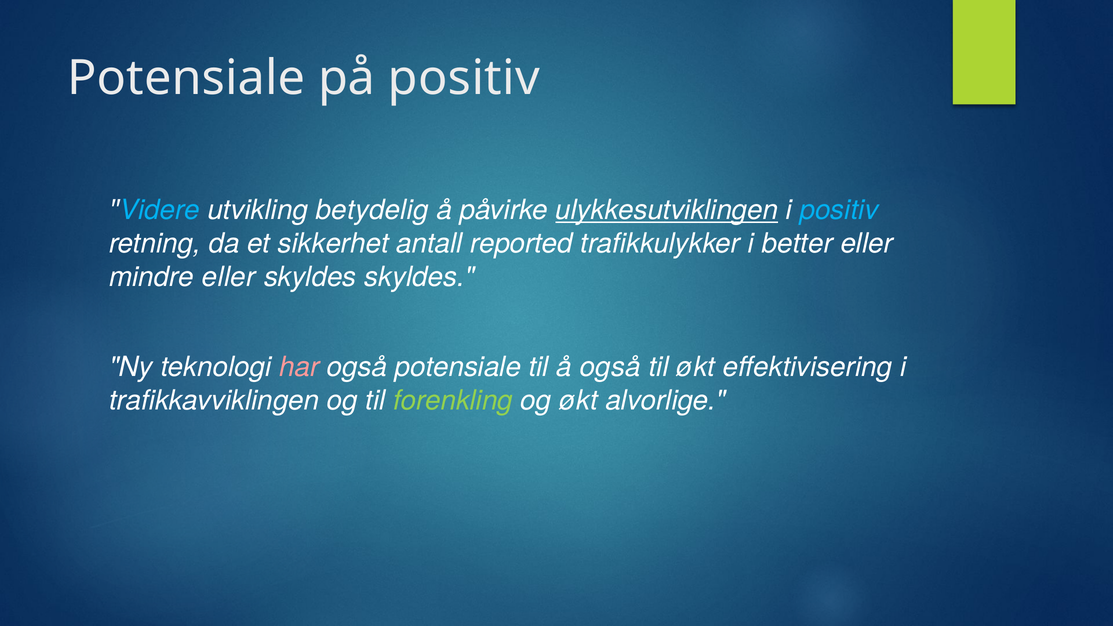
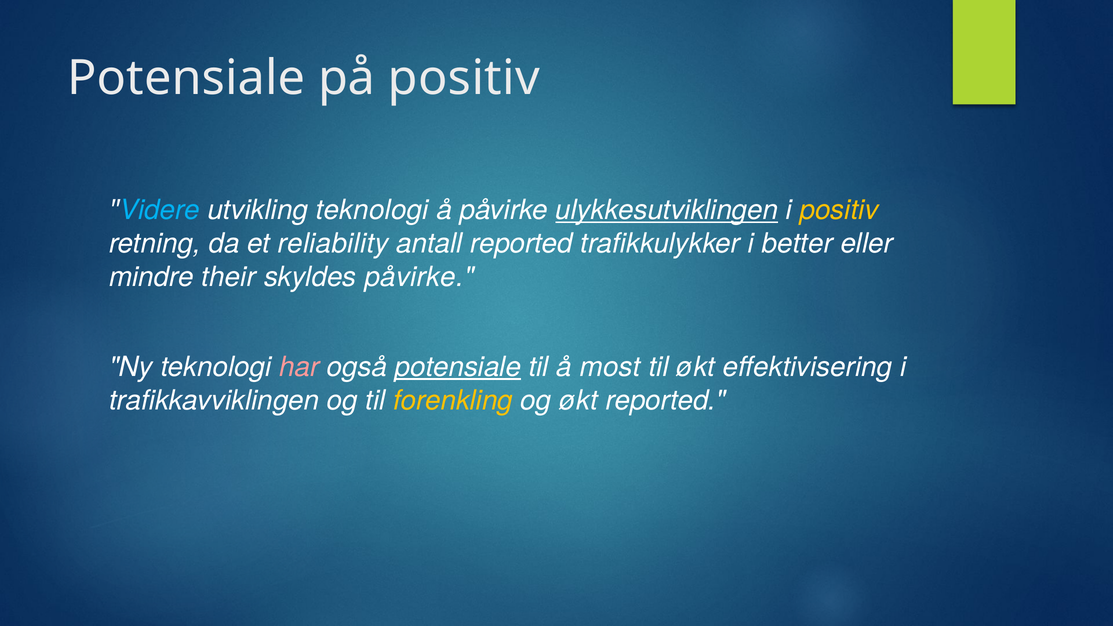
utvikling betydelig: betydelig -> teknologi
positiv at (839, 210) colour: light blue -> yellow
sikkerhet: sikkerhet -> reliability
mindre eller: eller -> their
skyldes skyldes: skyldes -> påvirke
potensiale at (458, 367) underline: none -> present
å også: også -> most
forenkling colour: light green -> yellow
økt alvorlige: alvorlige -> reported
